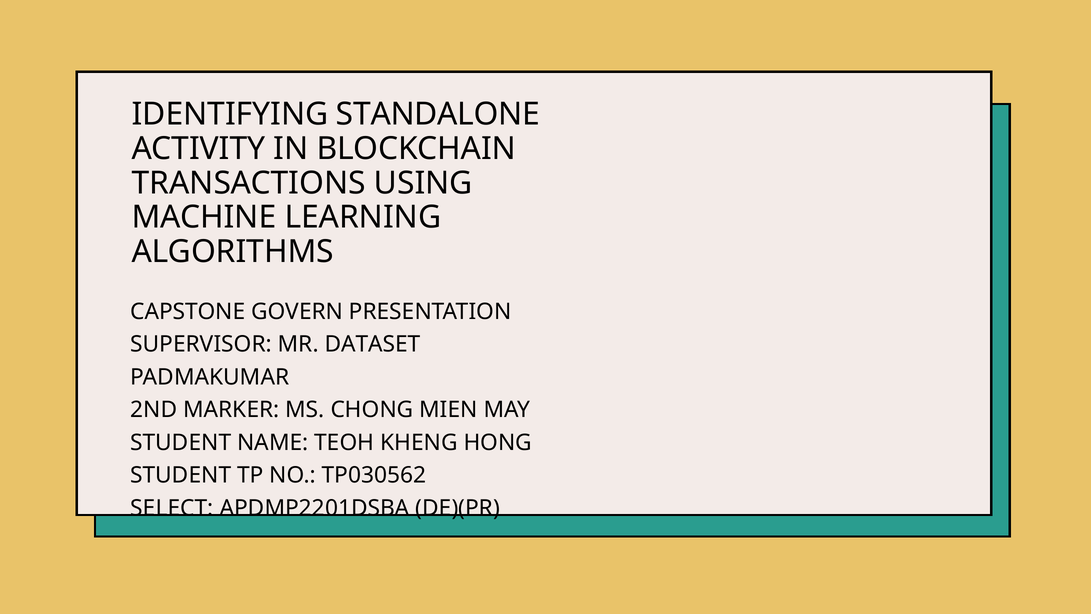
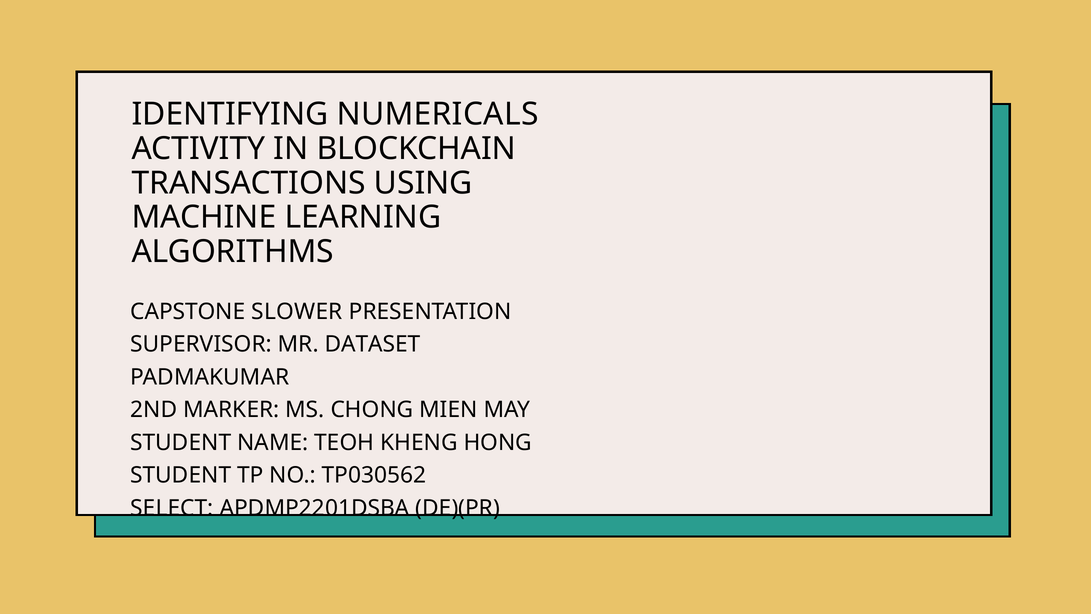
STANDALONE: STANDALONE -> NUMERICALS
GOVERN: GOVERN -> SLOWER
